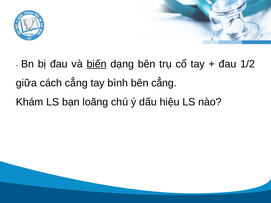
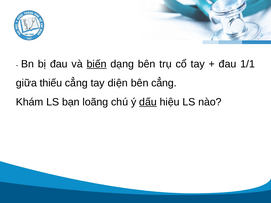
1/2: 1/2 -> 1/1
cách: cách -> thiếu
bình: bình -> diện
dấu underline: none -> present
